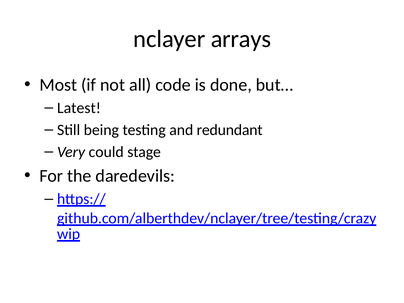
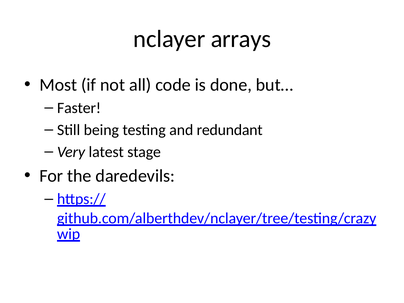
Latest: Latest -> Faster
could: could -> latest
